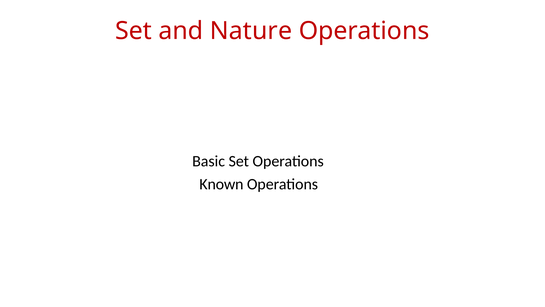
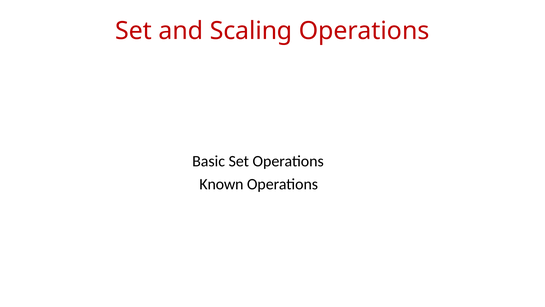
Nature: Nature -> Scaling
